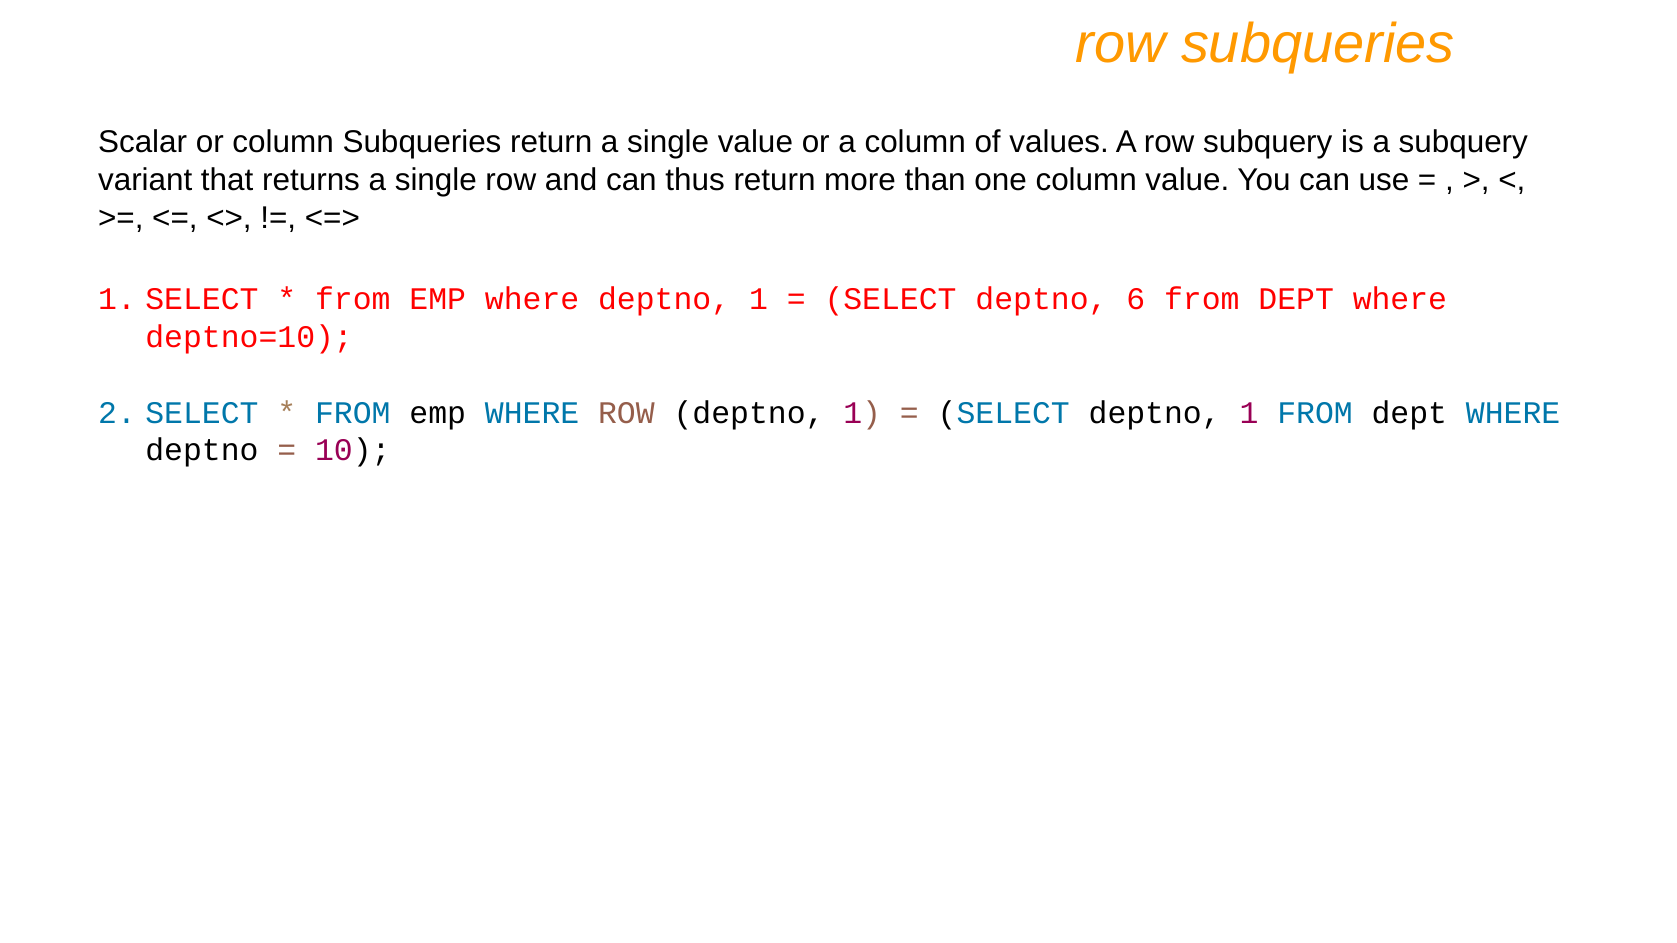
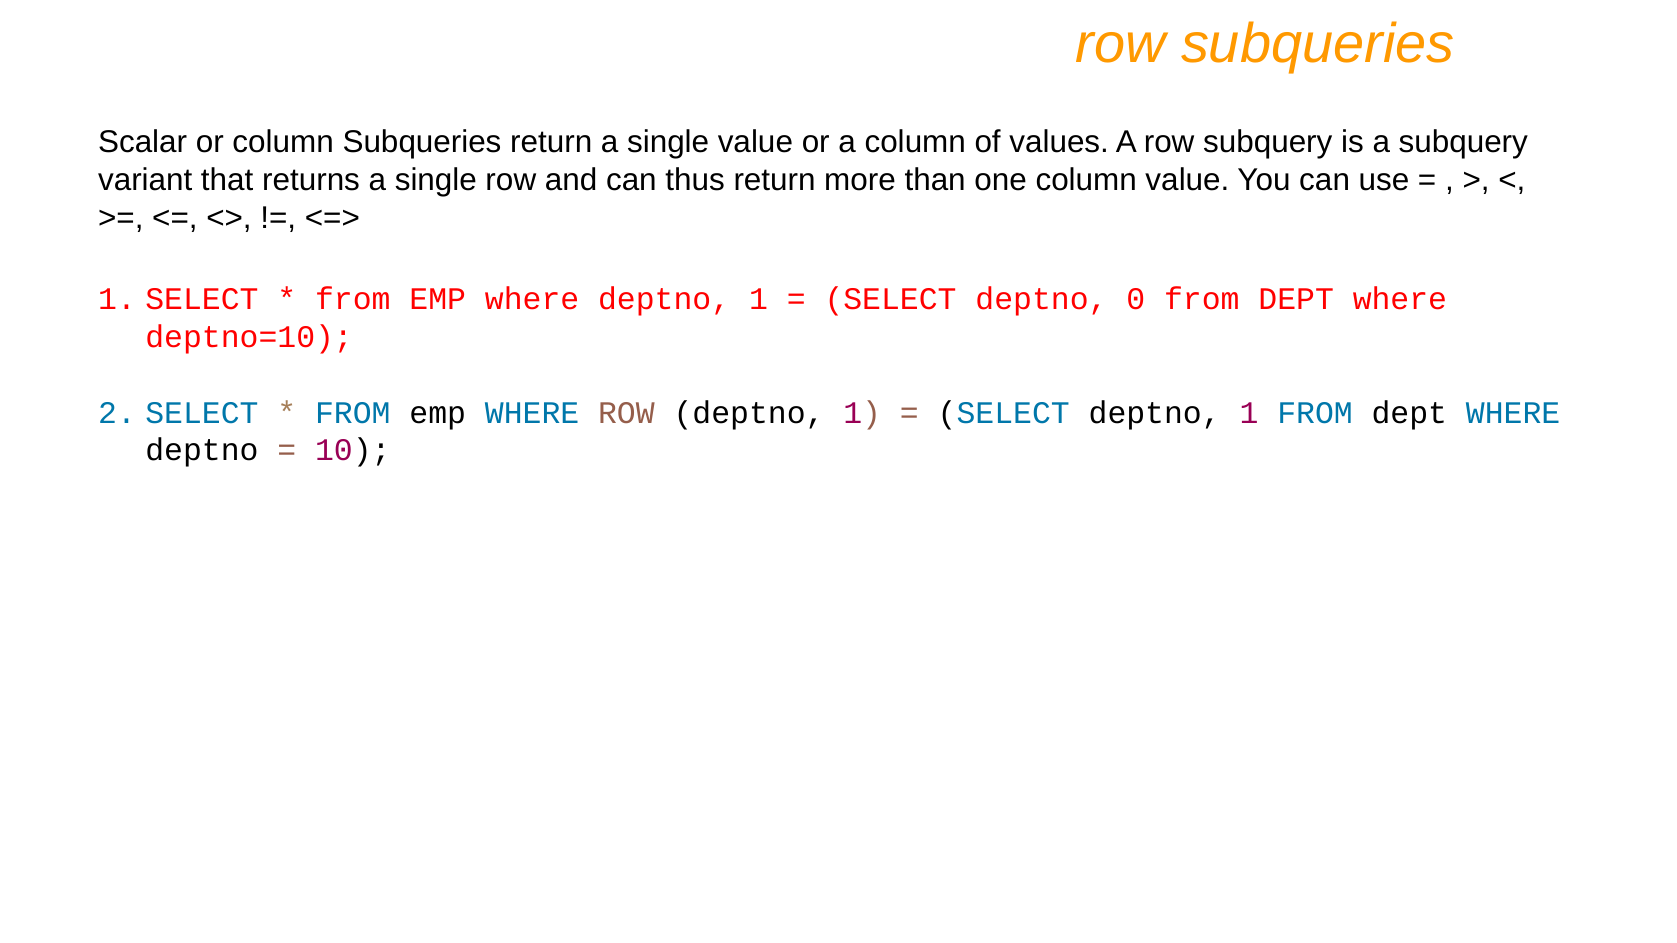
6: 6 -> 0
